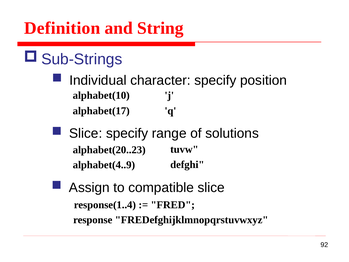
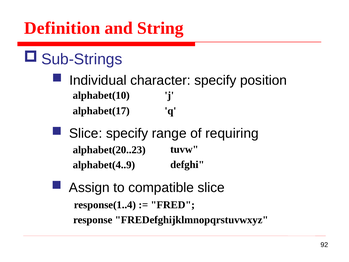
solutions: solutions -> requiring
